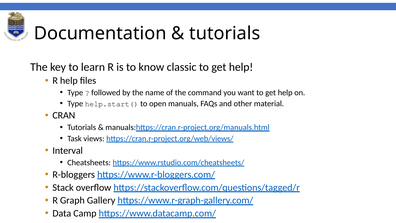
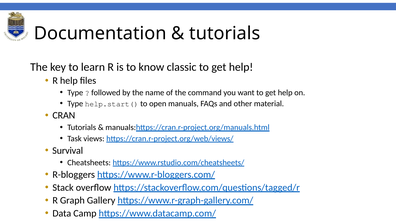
Interval: Interval -> Survival
